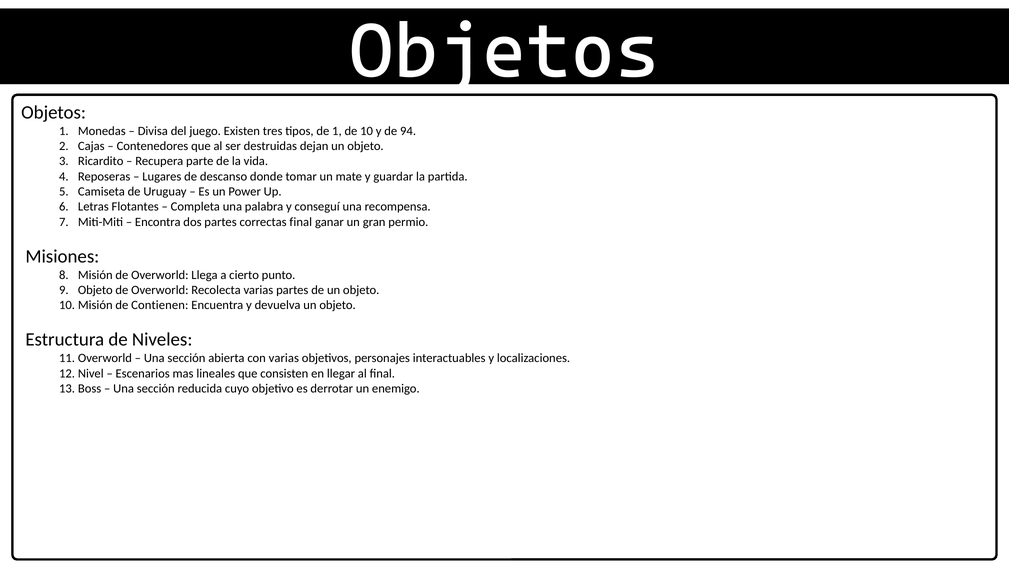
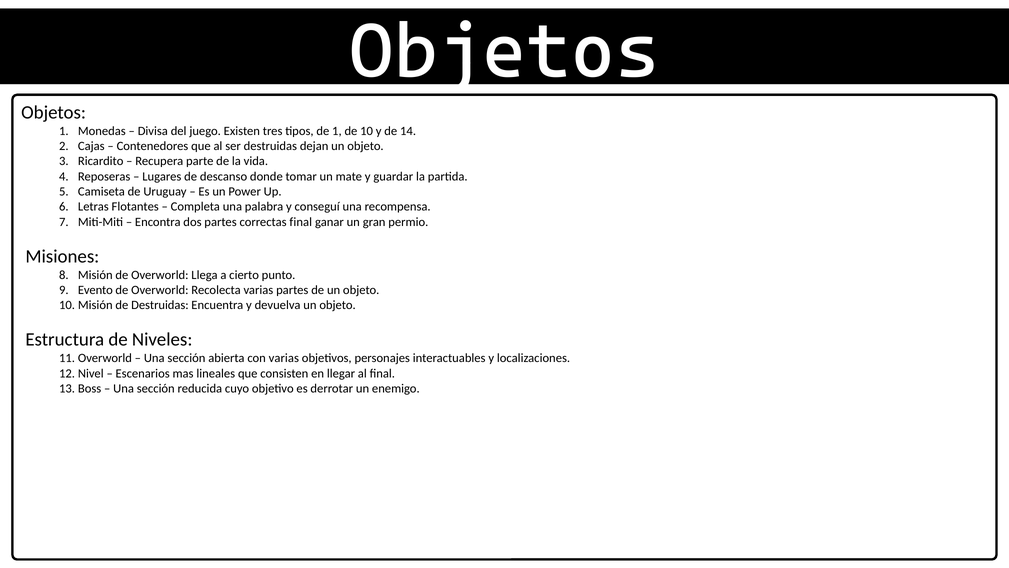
94: 94 -> 14
Objeto at (95, 290): Objeto -> Evento
de Contienen: Contienen -> Destruidas
